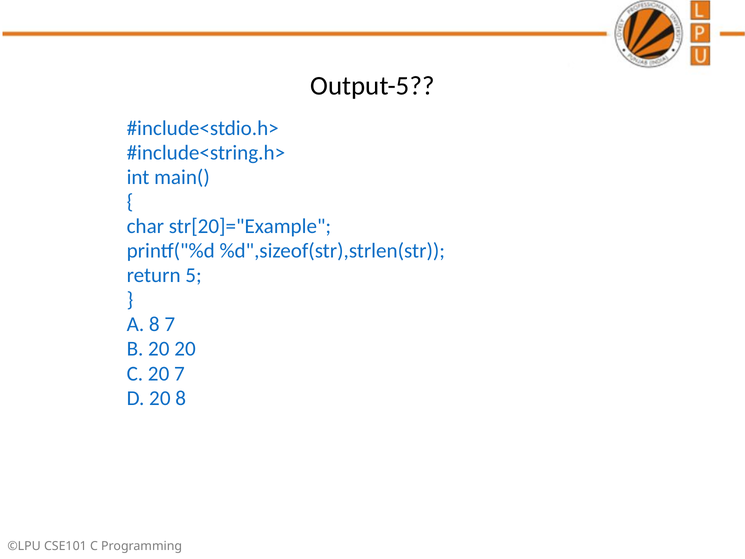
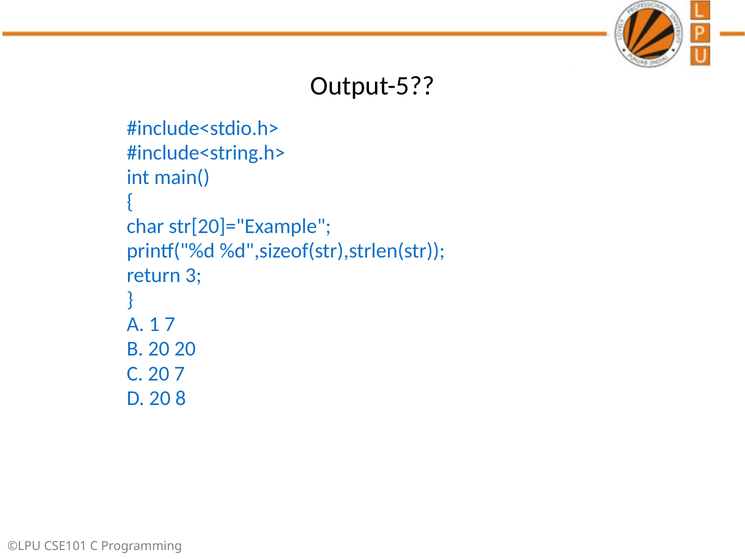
5: 5 -> 3
A 8: 8 -> 1
